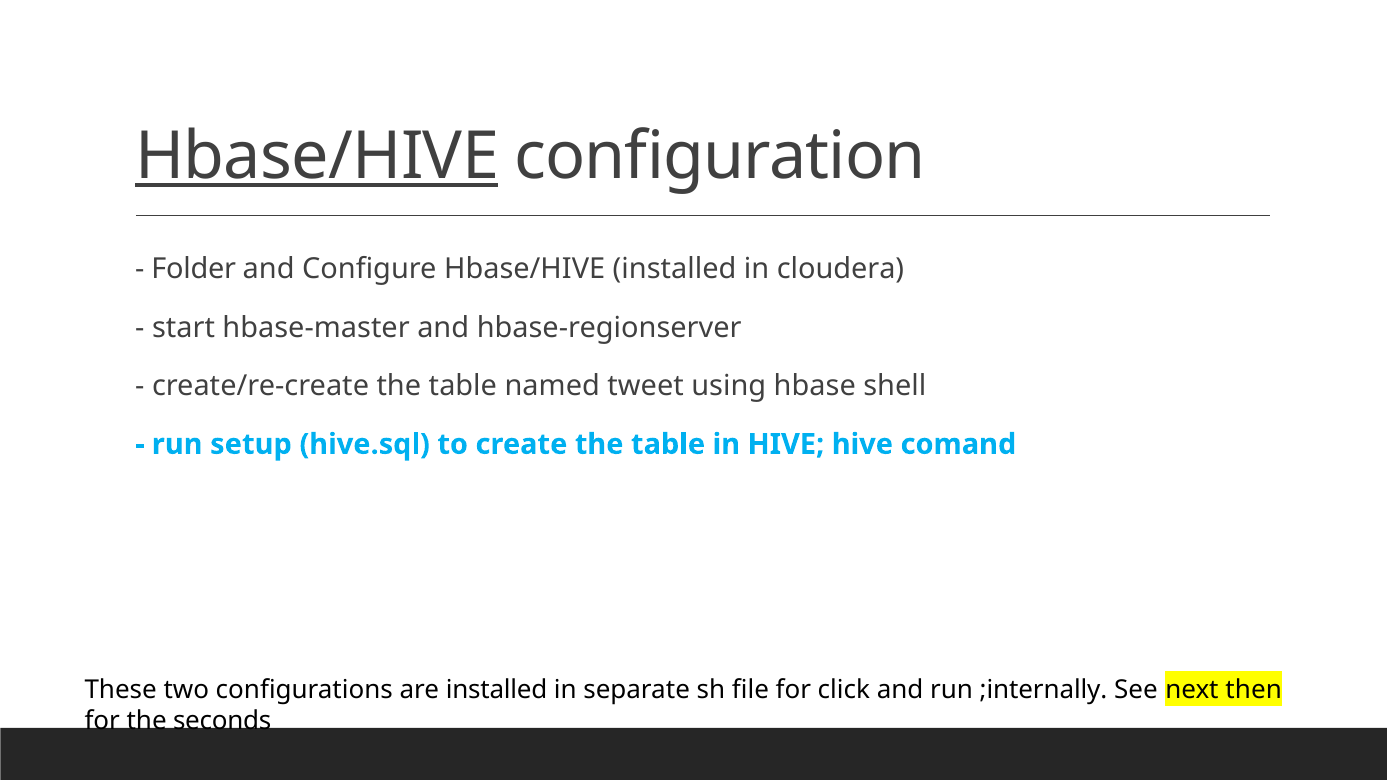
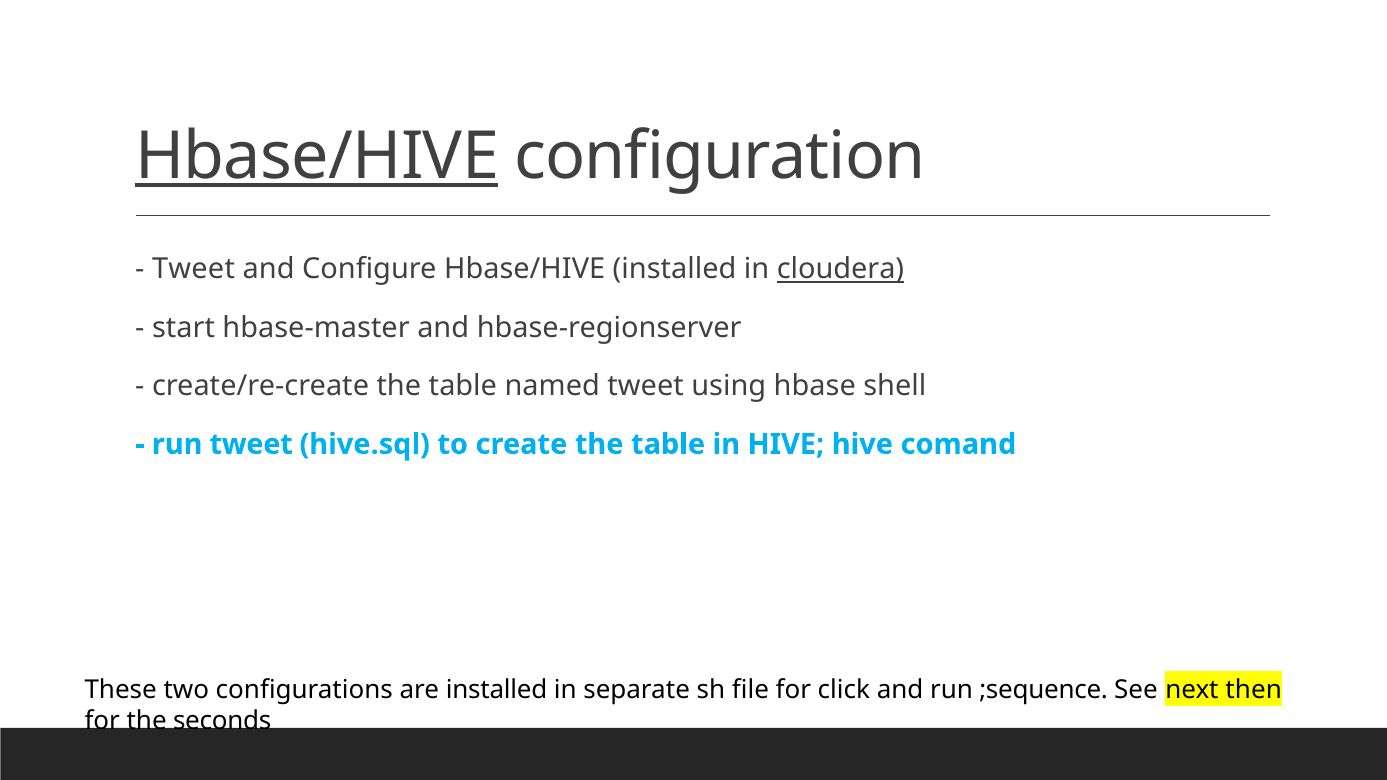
Folder at (194, 269): Folder -> Tweet
cloudera underline: none -> present
run setup: setup -> tweet
;internally: ;internally -> ;sequence
